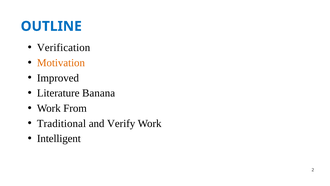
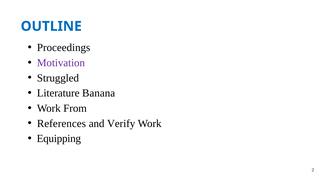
Verification: Verification -> Proceedings
Motivation colour: orange -> purple
Improved: Improved -> Struggled
Traditional: Traditional -> References
Intelligent: Intelligent -> Equipping
